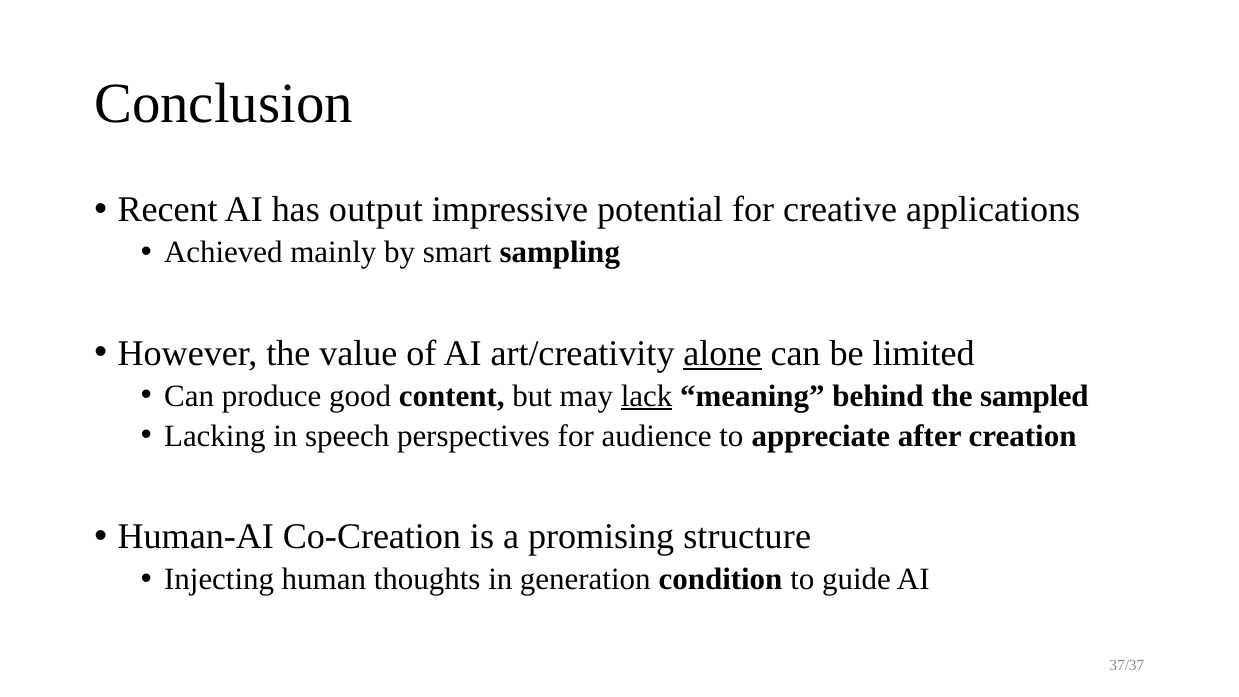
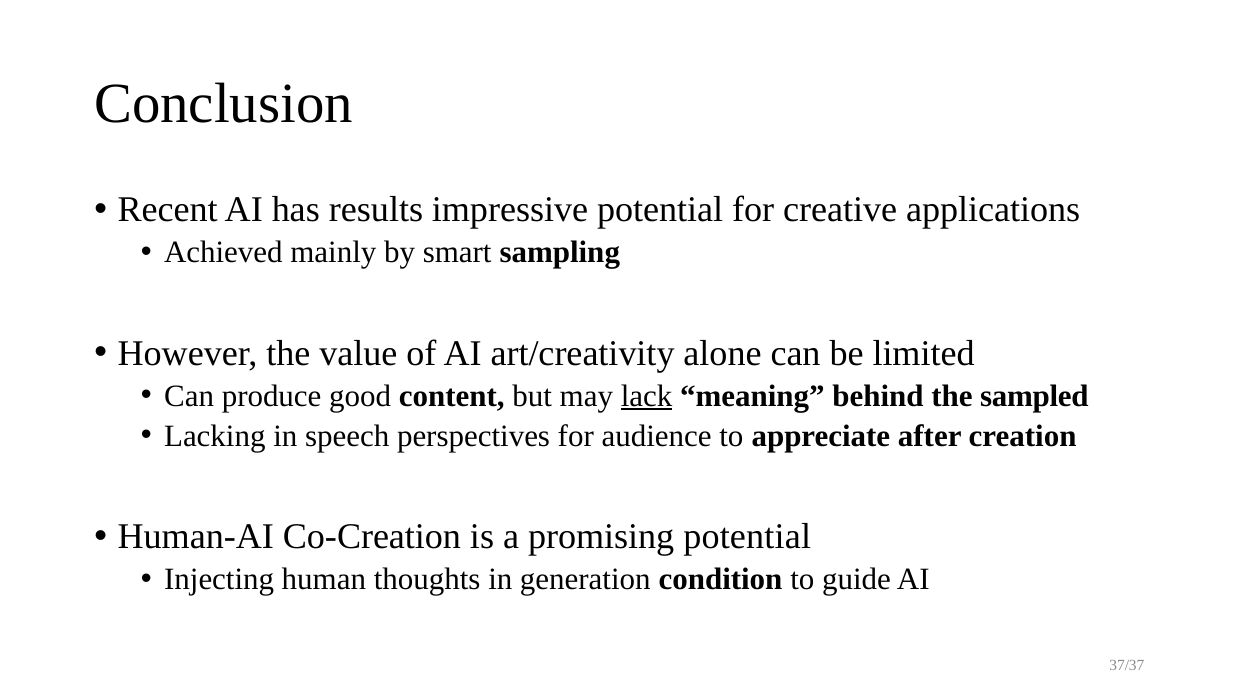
output: output -> results
alone underline: present -> none
promising structure: structure -> potential
